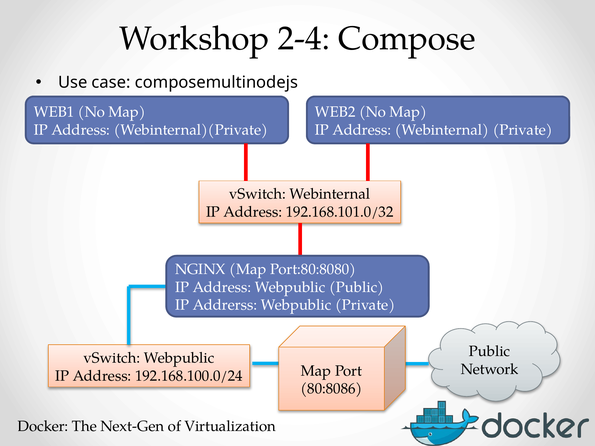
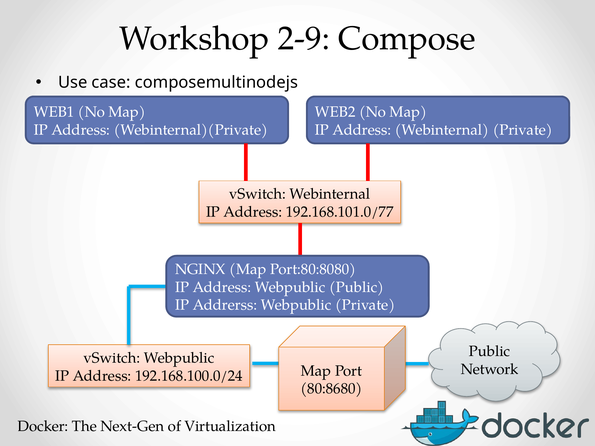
2-4: 2-4 -> 2-9
192.168.101.0/32: 192.168.101.0/32 -> 192.168.101.0/77
80:8086: 80:8086 -> 80:8680
